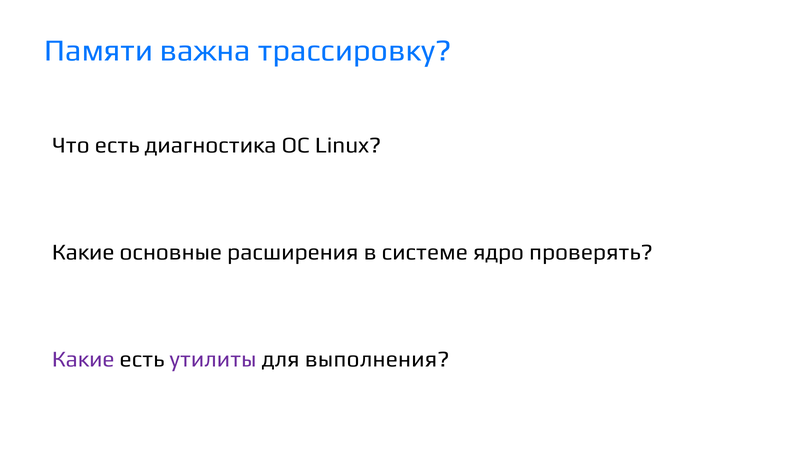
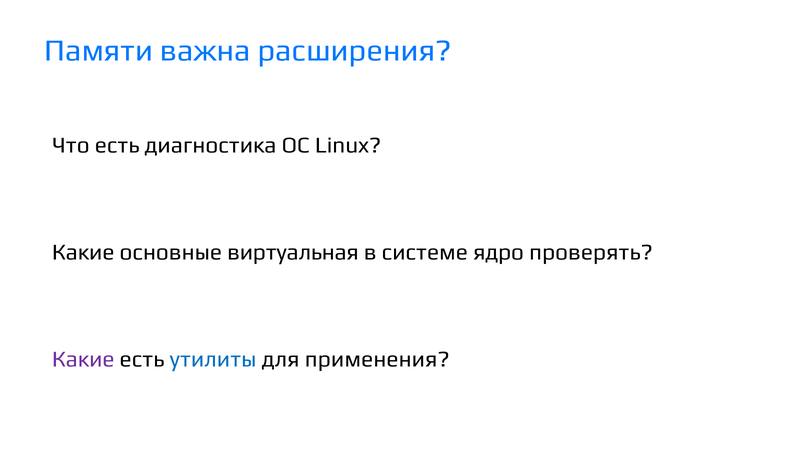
трассировку: трассировку -> расширения
расширения: расширения -> виртуальная
утилиты colour: purple -> blue
выполнения: выполнения -> применения
